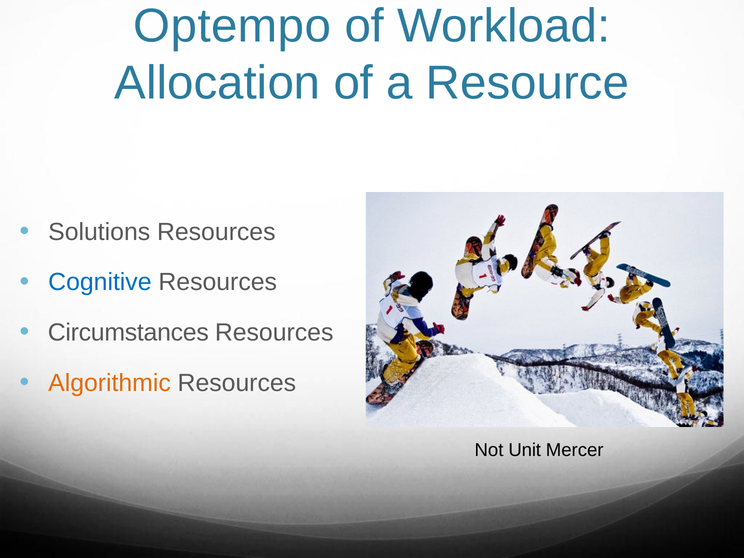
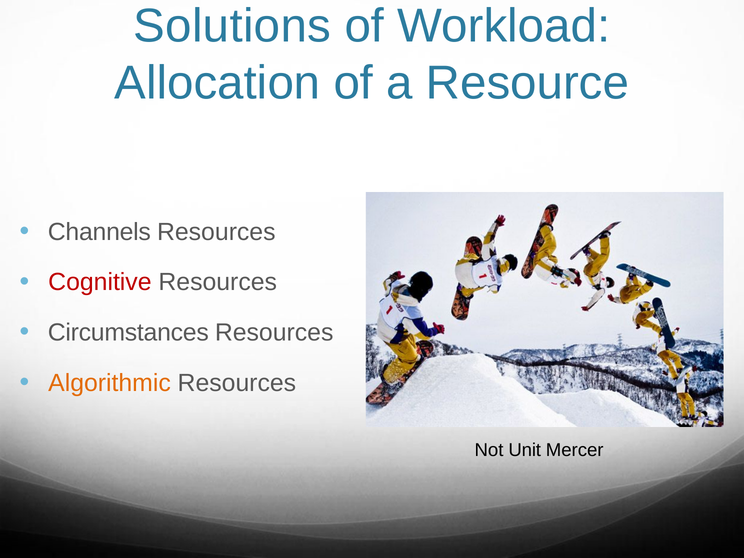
Optempo: Optempo -> Solutions
Solutions: Solutions -> Channels
Cognitive colour: blue -> red
